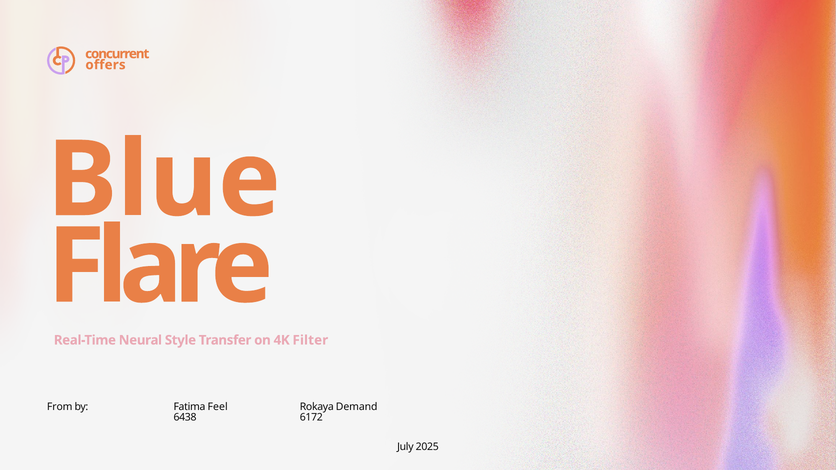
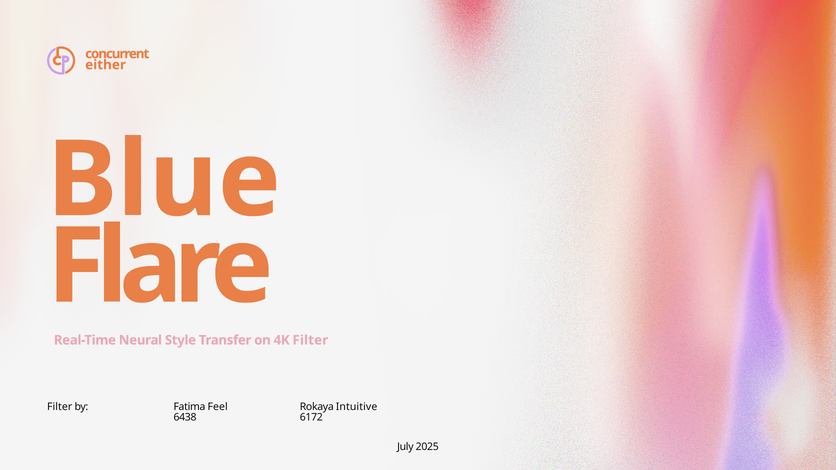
offers: offers -> either
From at (60, 407): From -> Filter
Demand: Demand -> Intuitive
